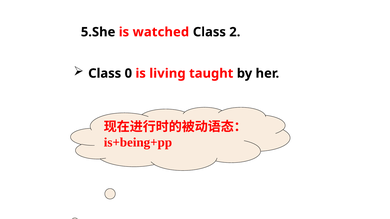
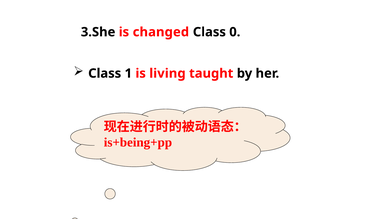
5.She: 5.She -> 3.She
watched: watched -> changed
2: 2 -> 0
0: 0 -> 1
